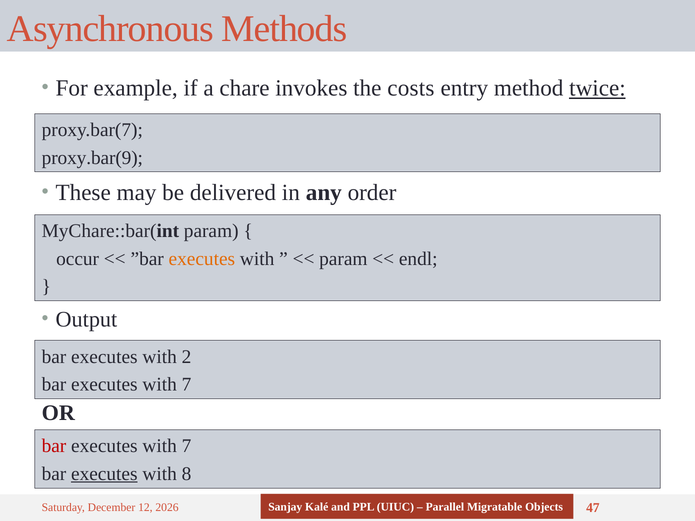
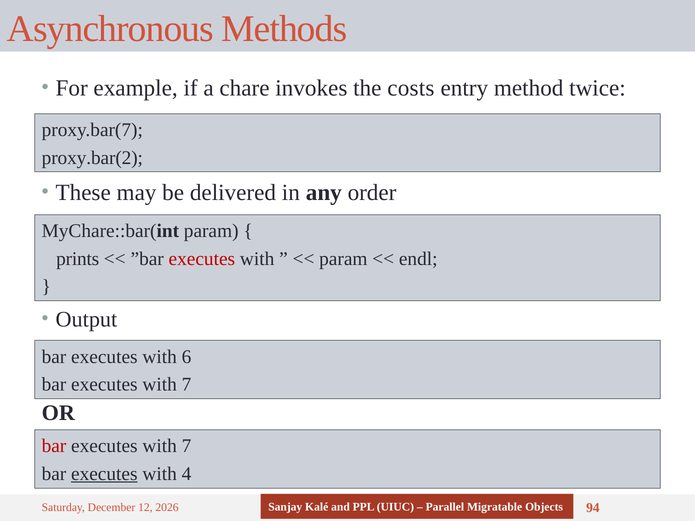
twice underline: present -> none
proxy.bar(9: proxy.bar(9 -> proxy.bar(2
occur: occur -> prints
executes at (202, 259) colour: orange -> red
2: 2 -> 6
8: 8 -> 4
47: 47 -> 94
